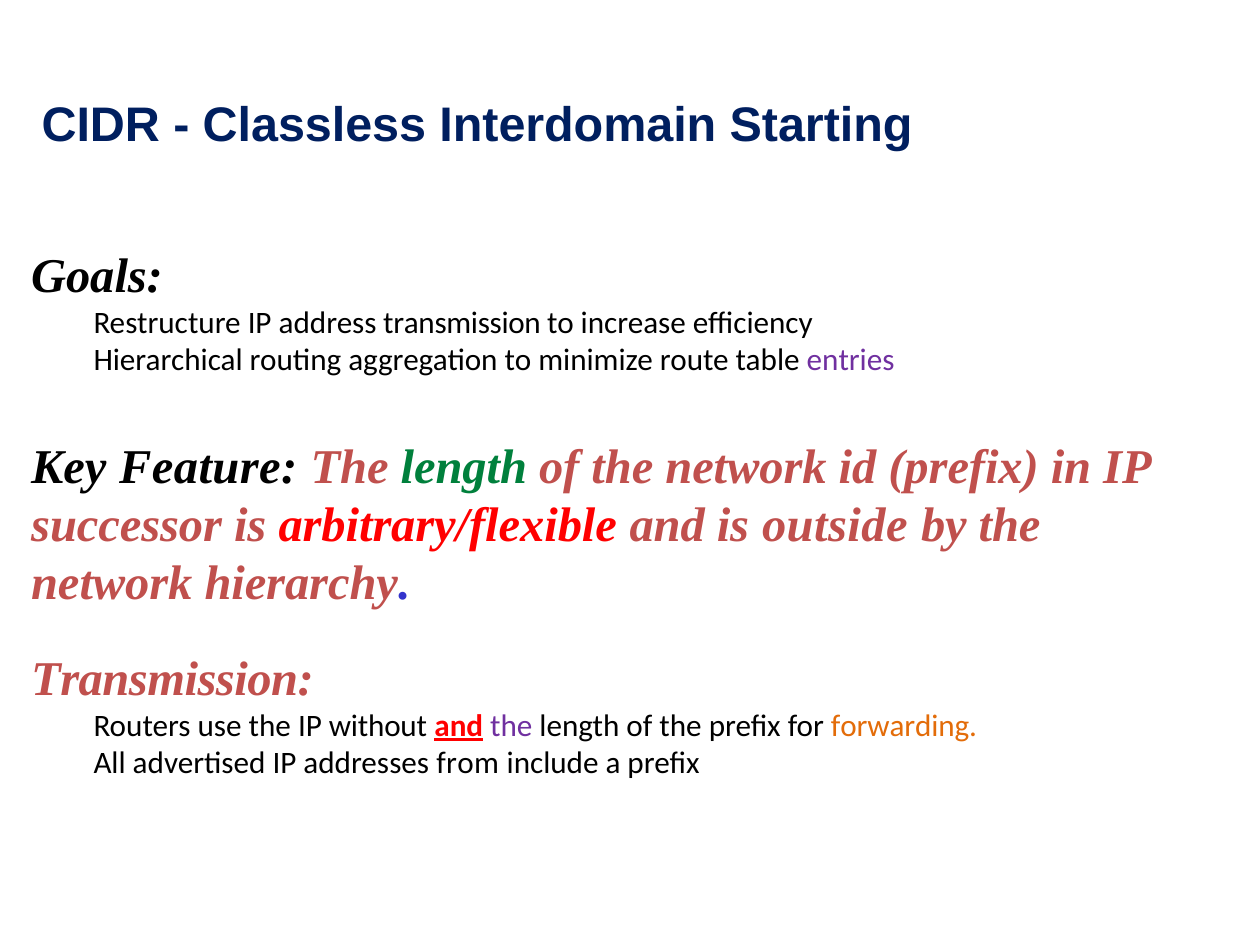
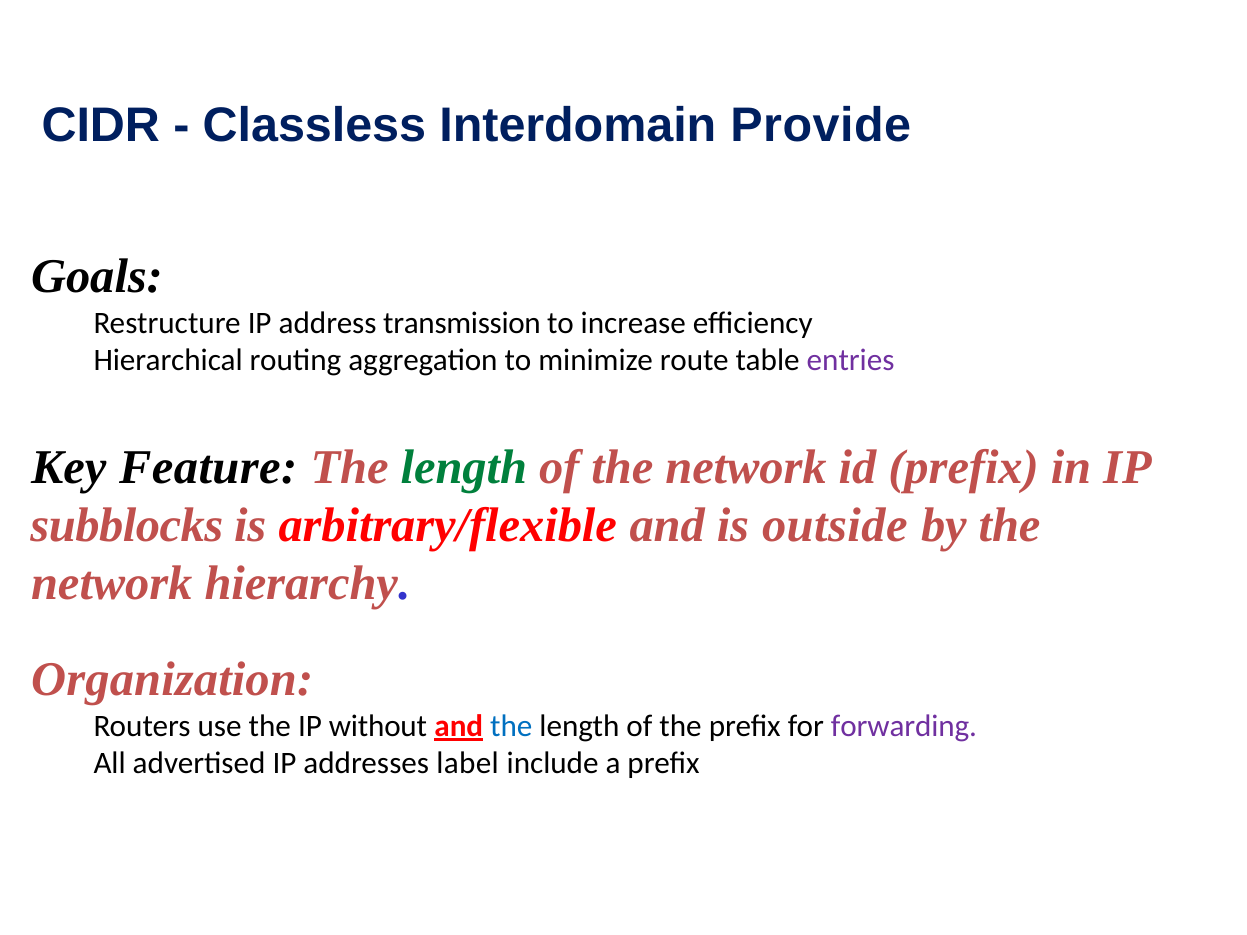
Starting: Starting -> Provide
successor: successor -> subblocks
Transmission at (172, 680): Transmission -> Organization
the at (511, 726) colour: purple -> blue
forwarding colour: orange -> purple
from: from -> label
